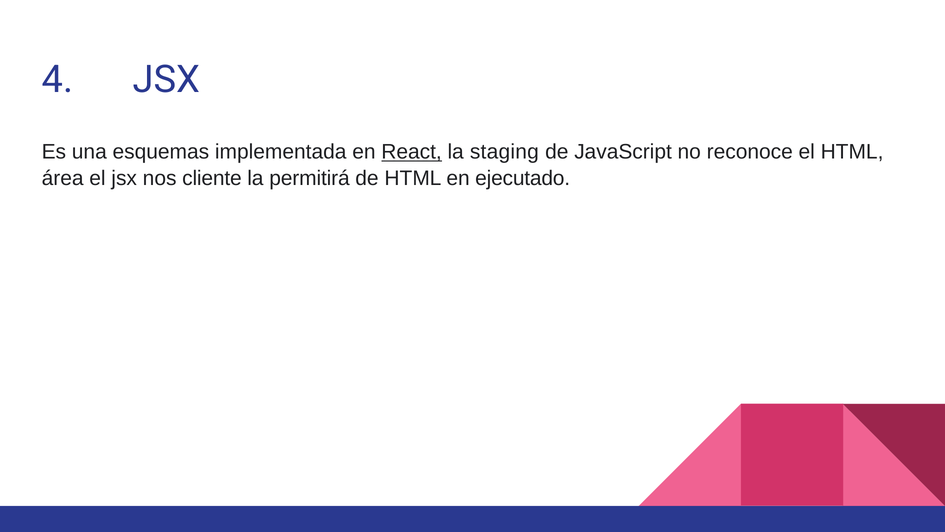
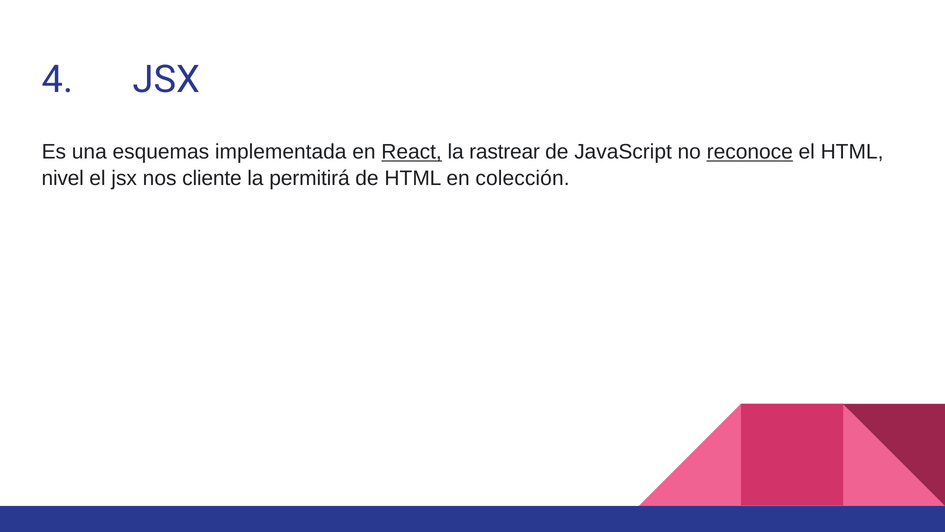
staging: staging -> rastrear
reconoce underline: none -> present
área: área -> nivel
ejecutado: ejecutado -> colección
